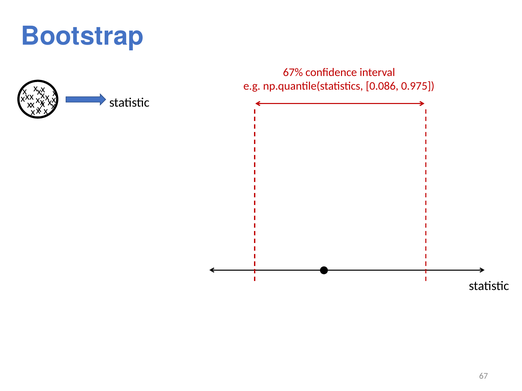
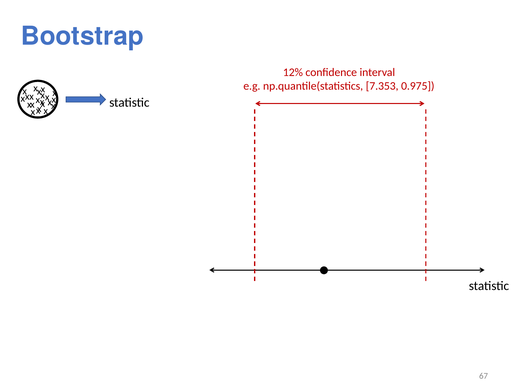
67%: 67% -> 12%
0.086: 0.086 -> 7.353
